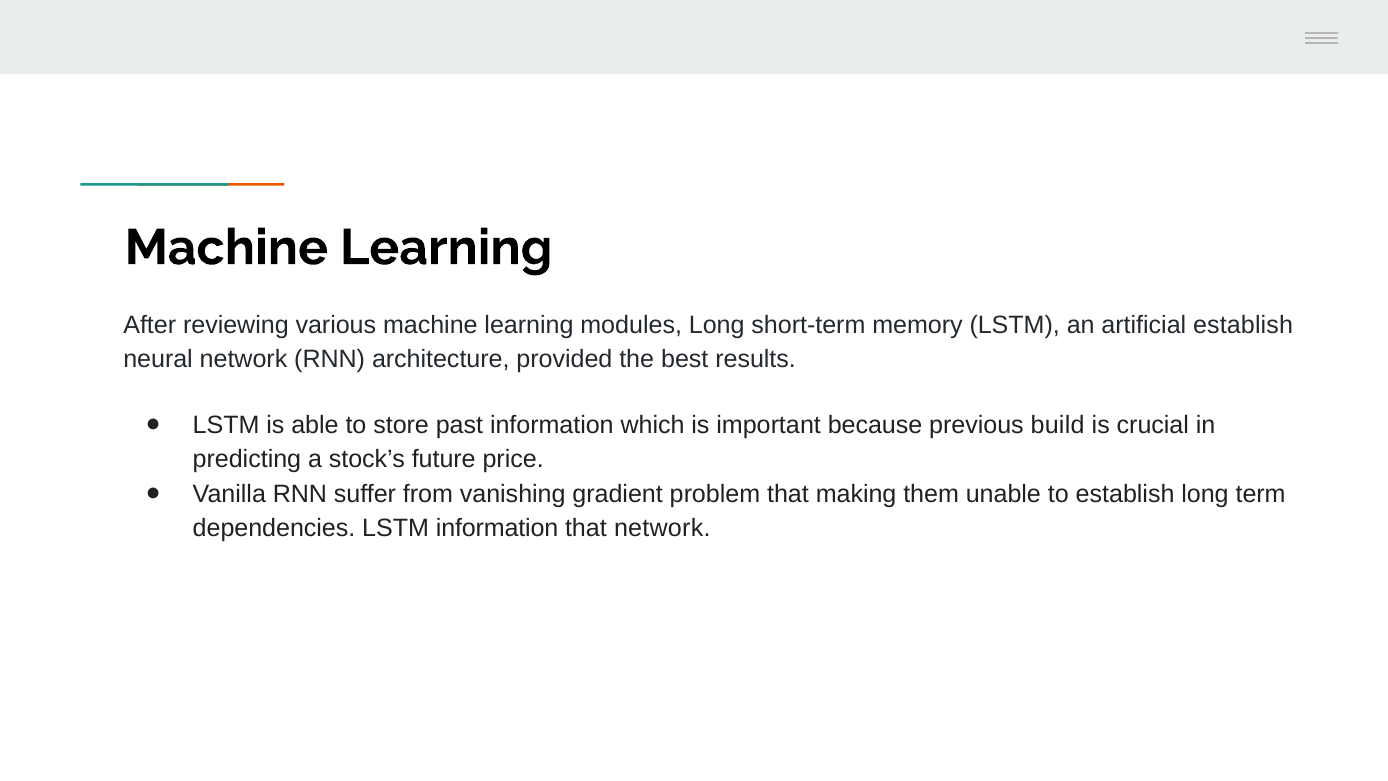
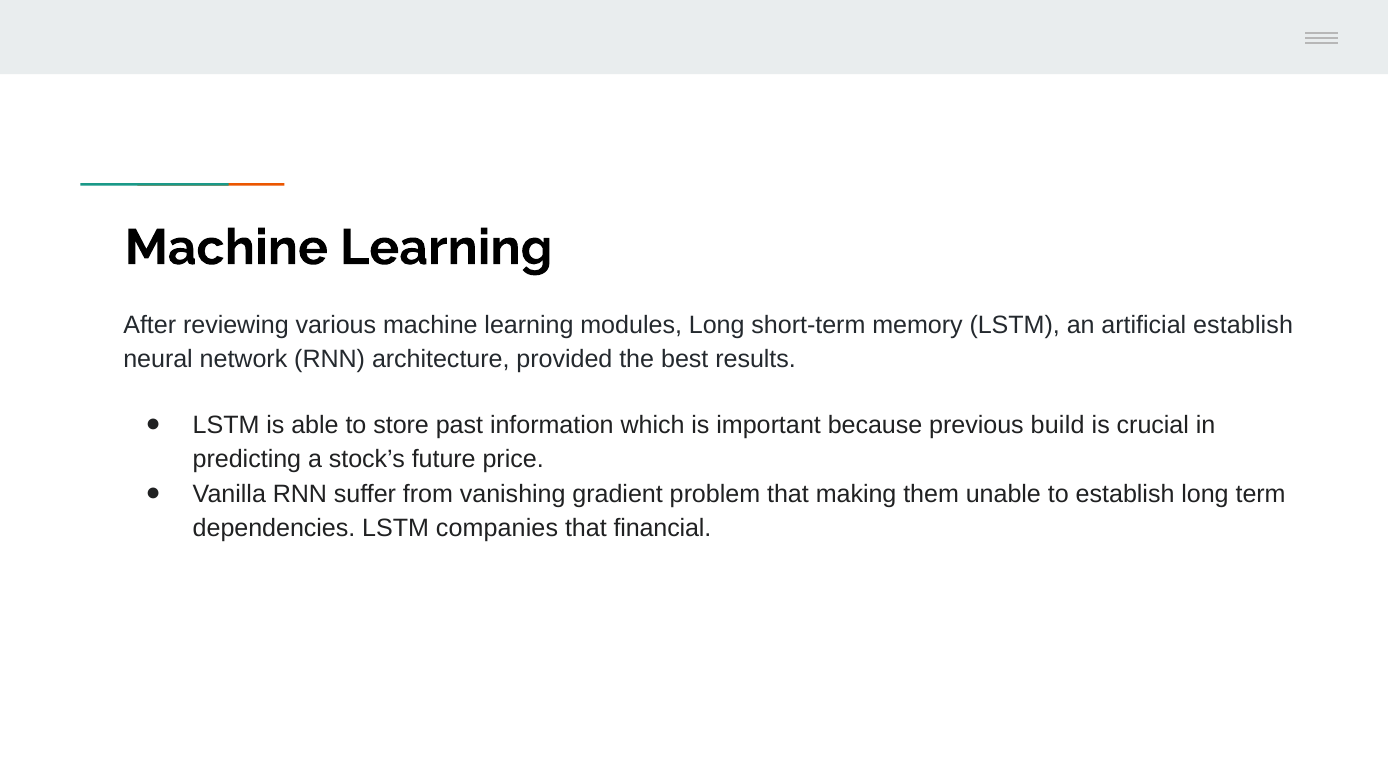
LSTM information: information -> companies
that network: network -> financial
